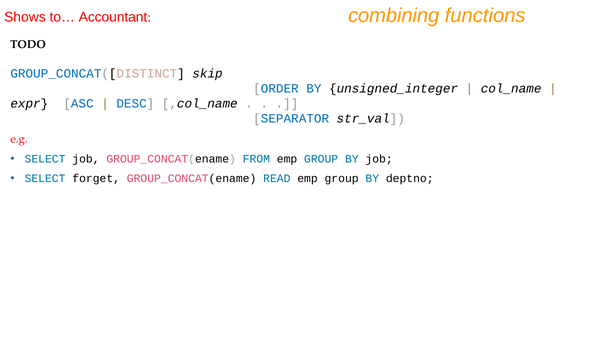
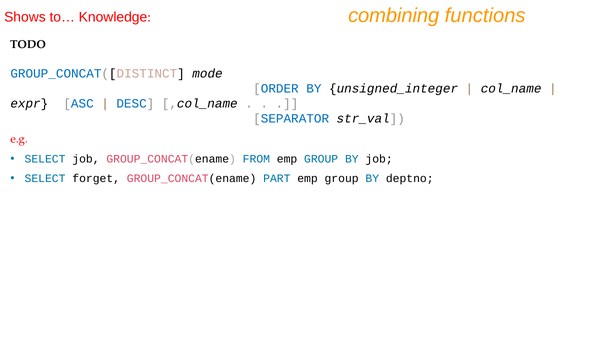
Accountant: Accountant -> Knowledge
skip: skip -> mode
READ: READ -> PART
